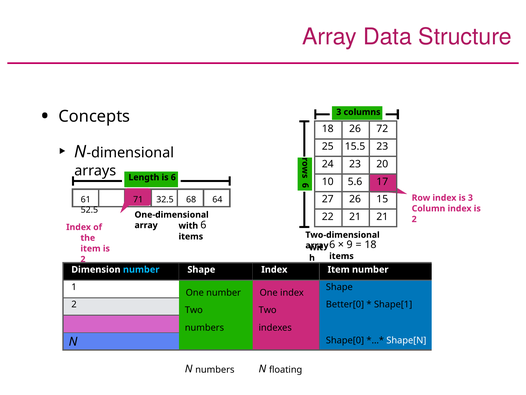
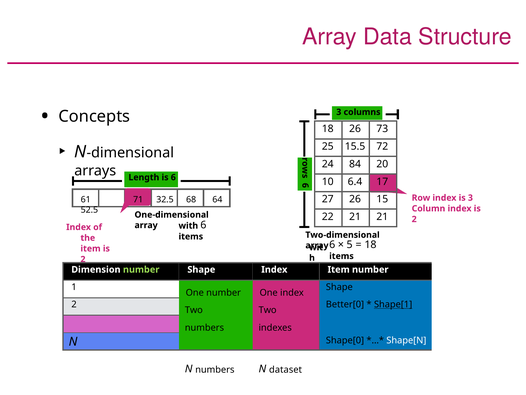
72: 72 -> 73
15.5 23: 23 -> 72
24 23: 23 -> 84
5.6: 5.6 -> 6.4
9: 9 -> 5
number at (141, 269) colour: light blue -> light green
Shape[1 underline: none -> present
floating: floating -> dataset
